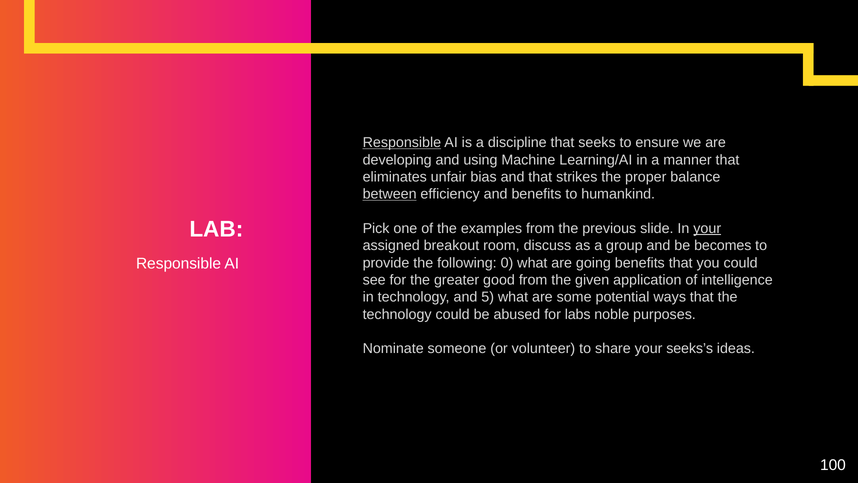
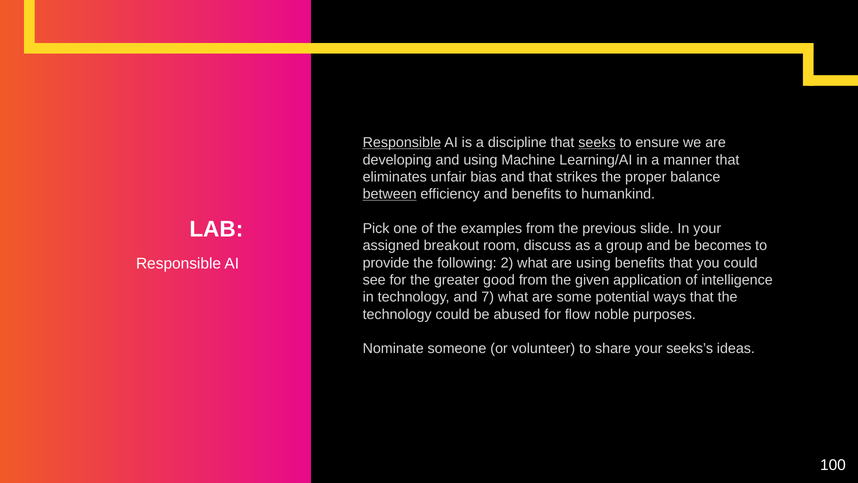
seeks underline: none -> present
your at (707, 228) underline: present -> none
0: 0 -> 2
are going: going -> using
5: 5 -> 7
labs: labs -> flow
